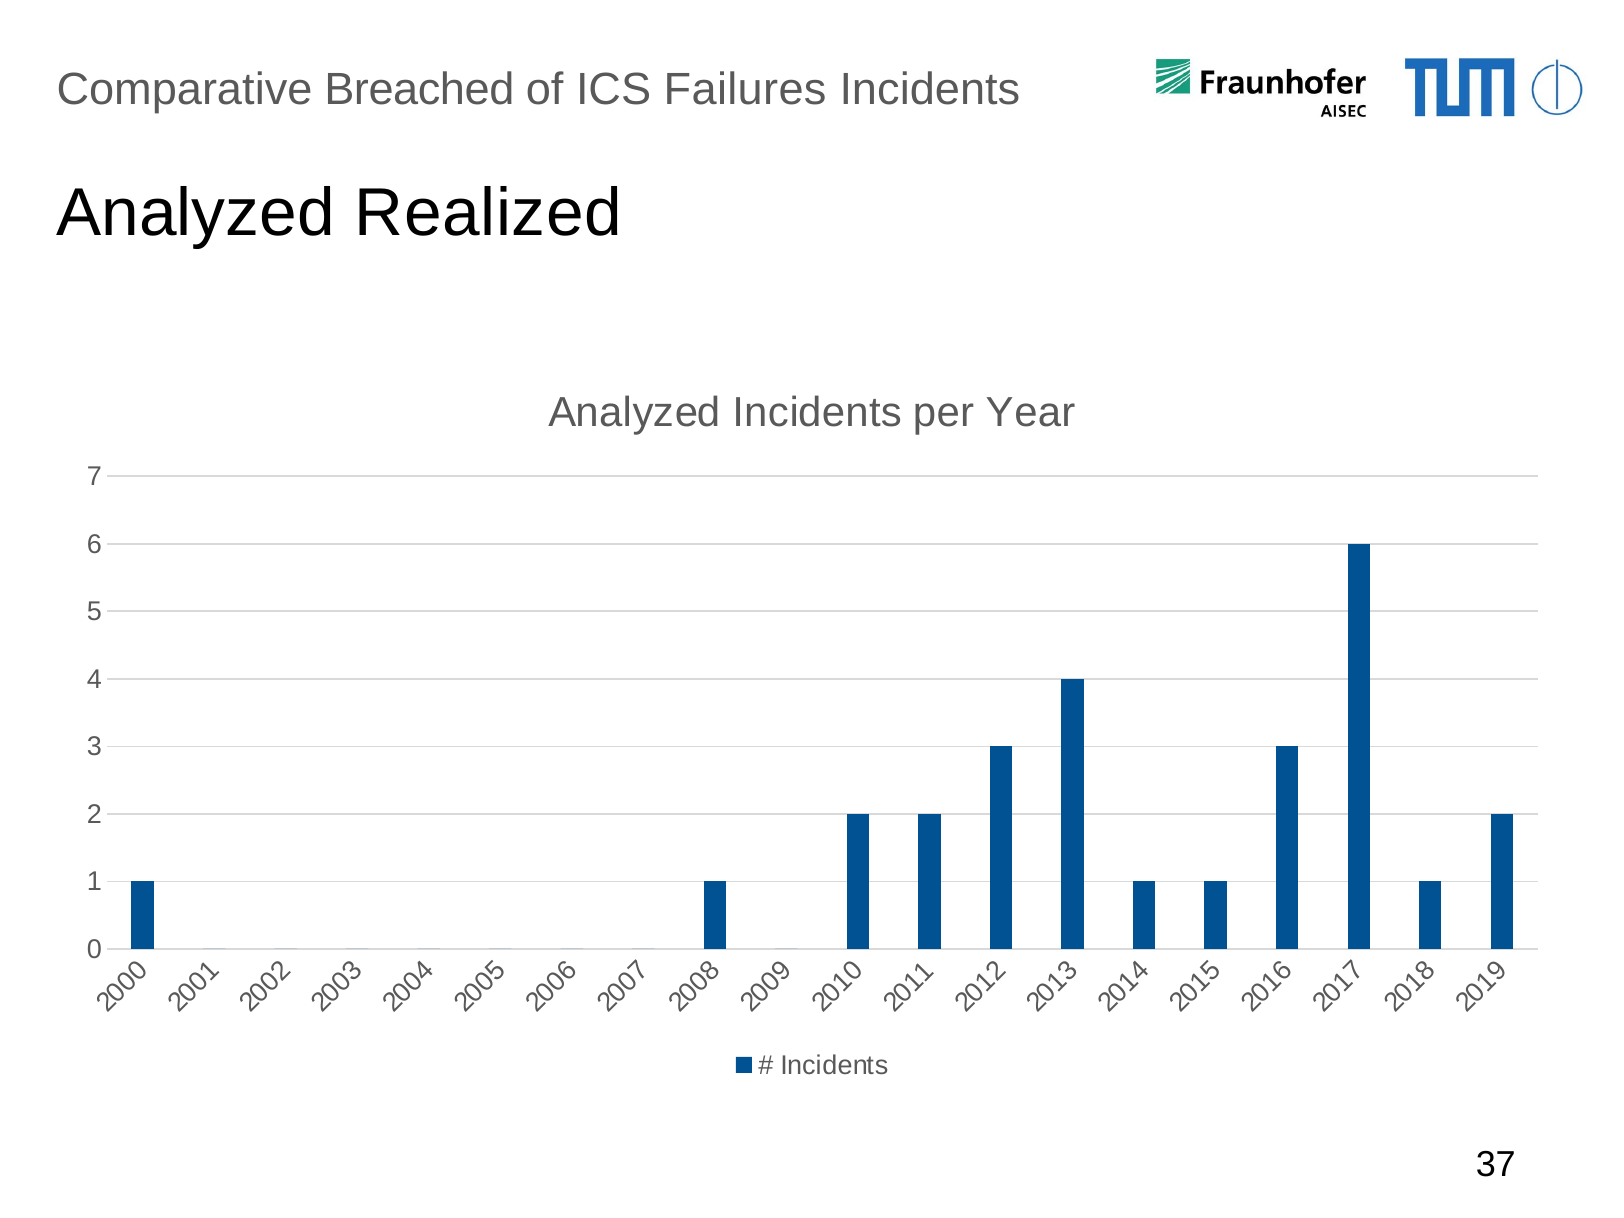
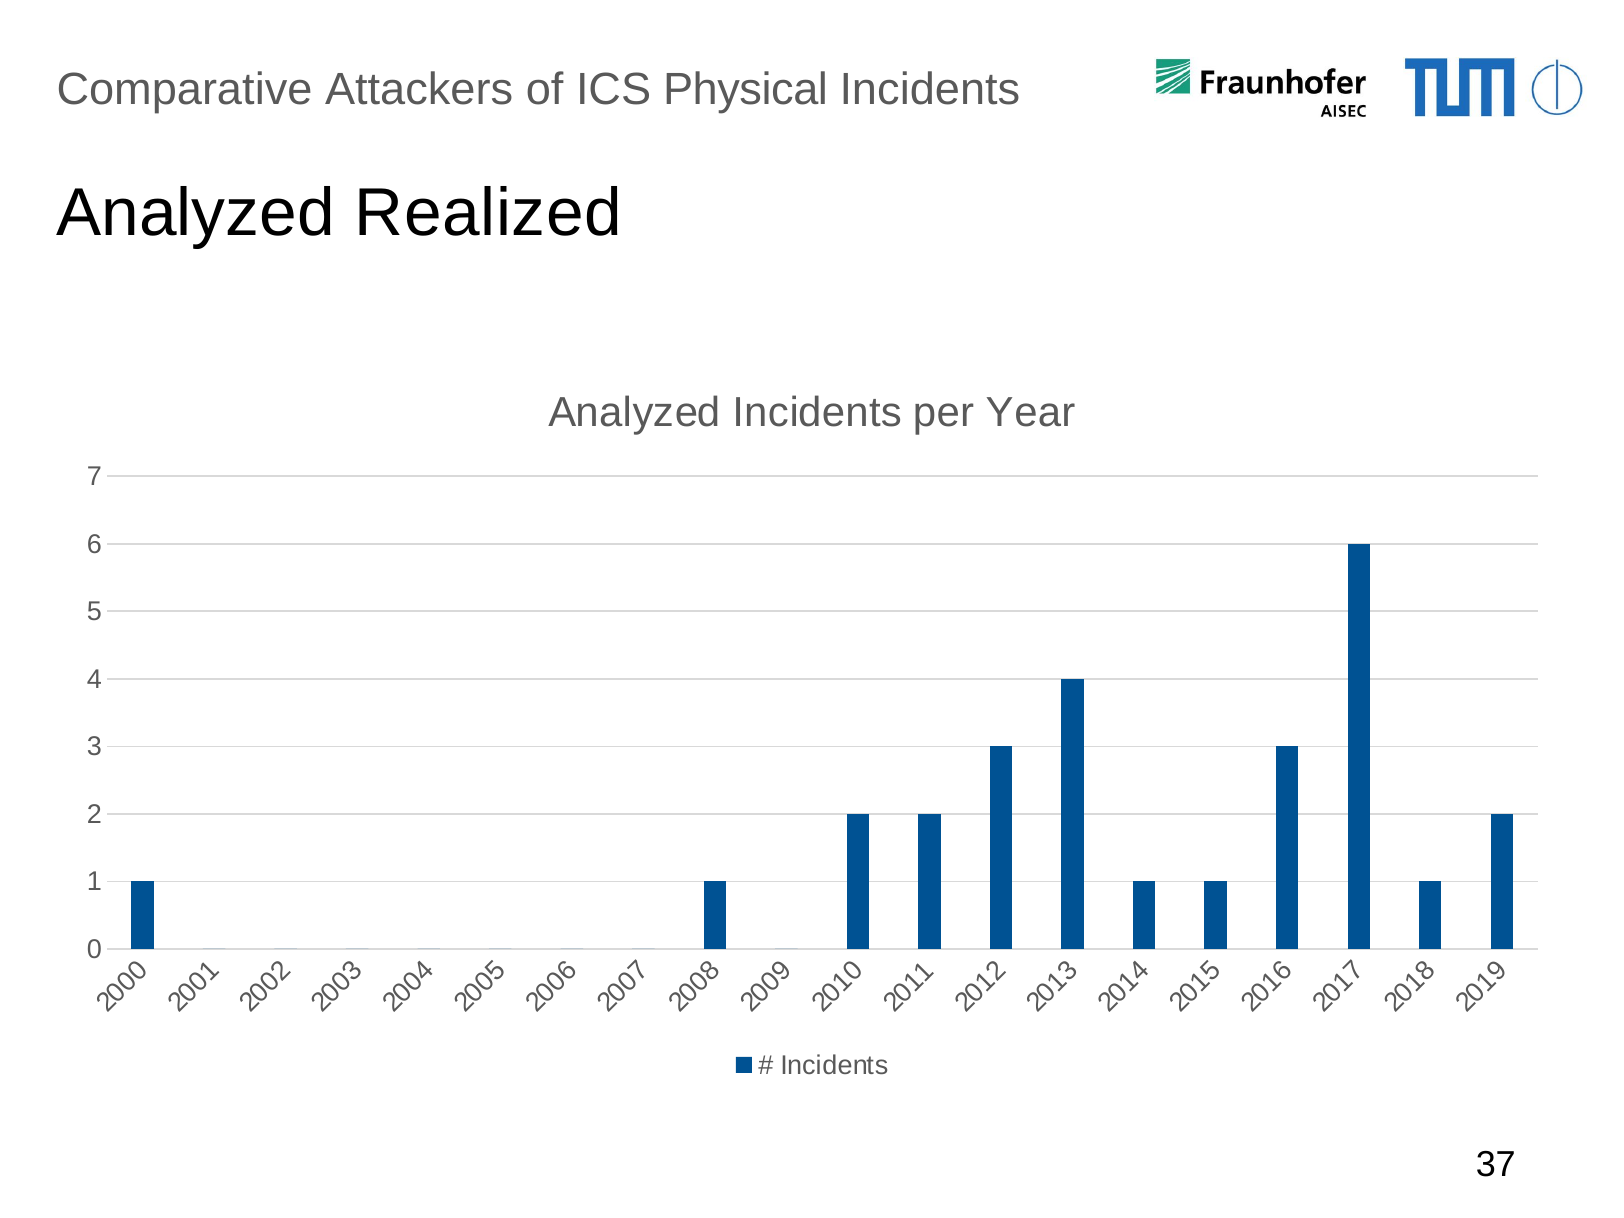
Breached: Breached -> Attackers
Failures: Failures -> Physical
